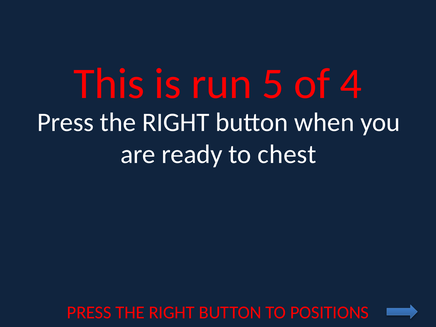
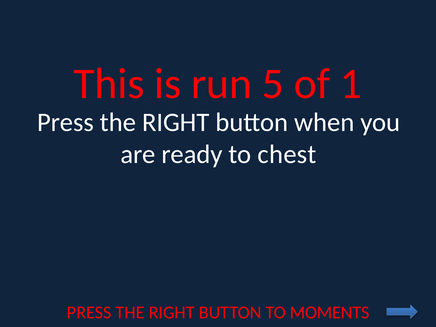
4: 4 -> 1
POSITIONS: POSITIONS -> MOMENTS
